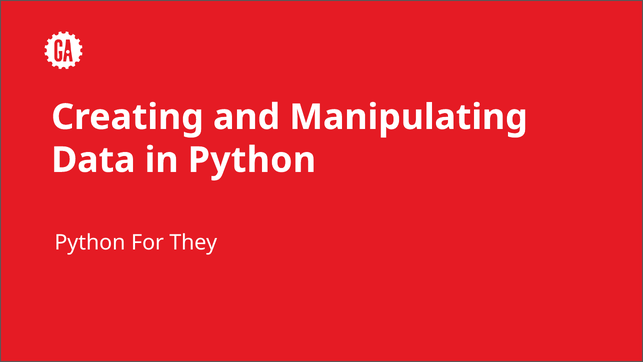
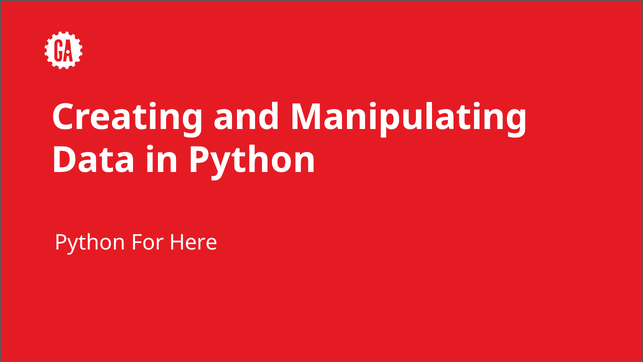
They: They -> Here
